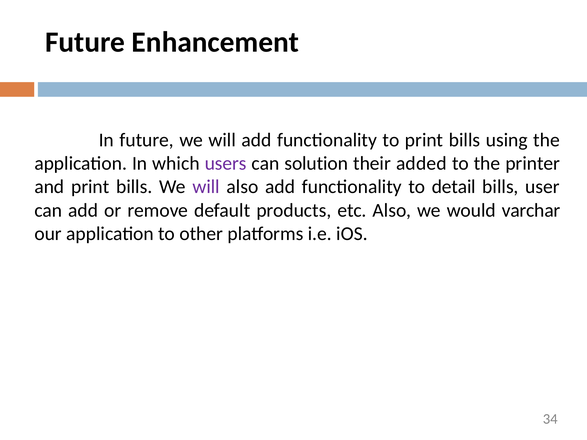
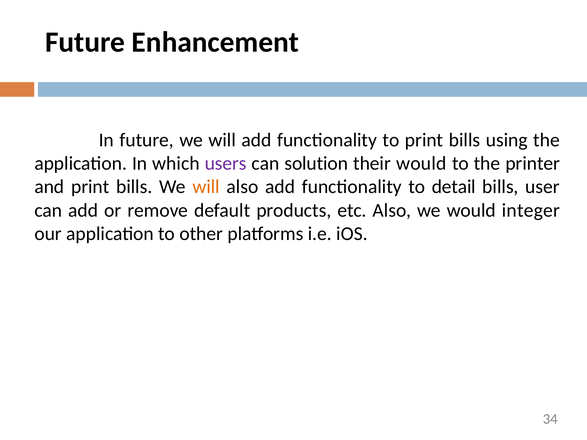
their added: added -> would
will at (206, 187) colour: purple -> orange
varchar: varchar -> integer
